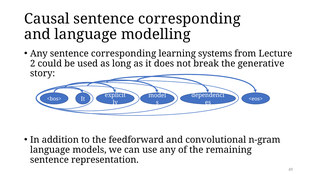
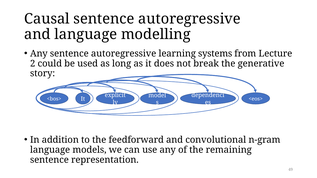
Causal sentence corresponding: corresponding -> autoregressive
Any sentence corresponding: corresponding -> autoregressive
